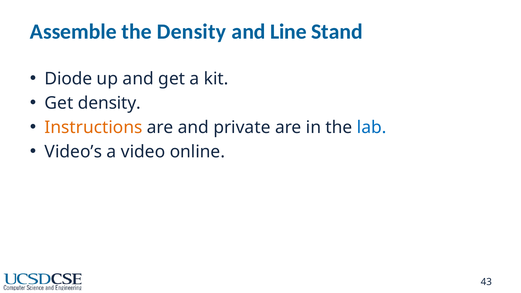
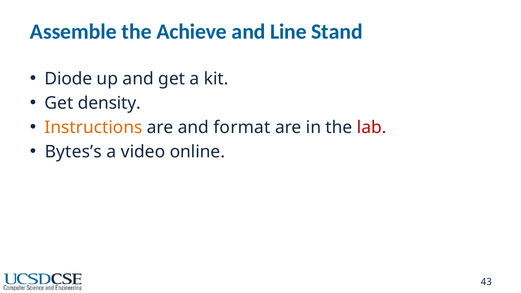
the Density: Density -> Achieve
private: private -> format
lab colour: blue -> red
Video’s: Video’s -> Bytes’s
